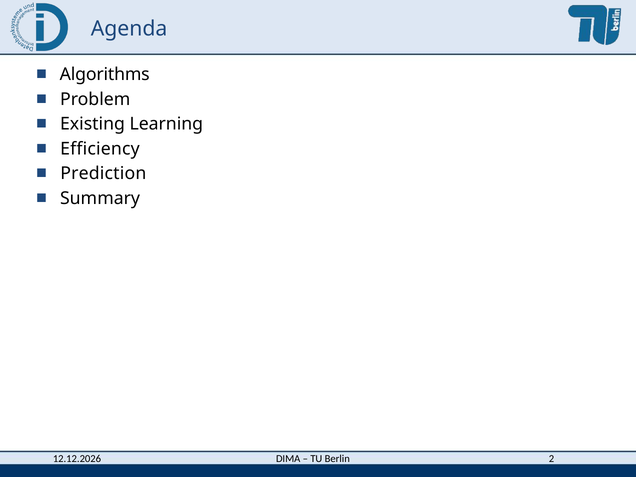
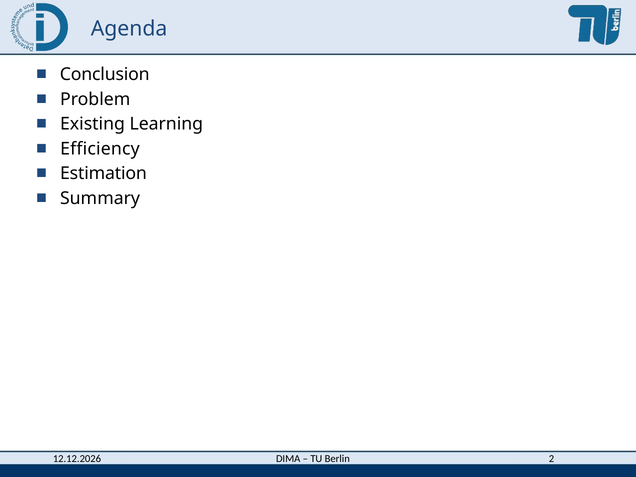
Algorithms: Algorithms -> Conclusion
Prediction: Prediction -> Estimation
